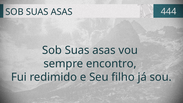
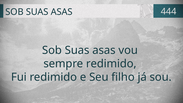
sempre encontro: encontro -> redimido
